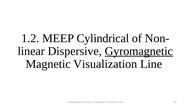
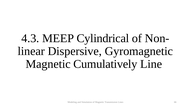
1.2: 1.2 -> 4.3
Gyromagnetic underline: present -> none
Visualization: Visualization -> Cumulatively
